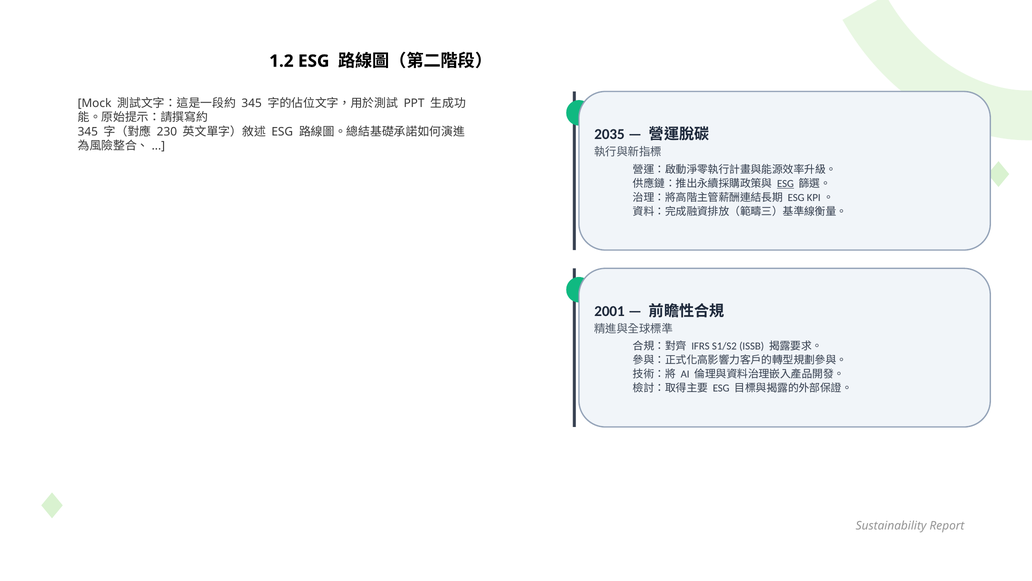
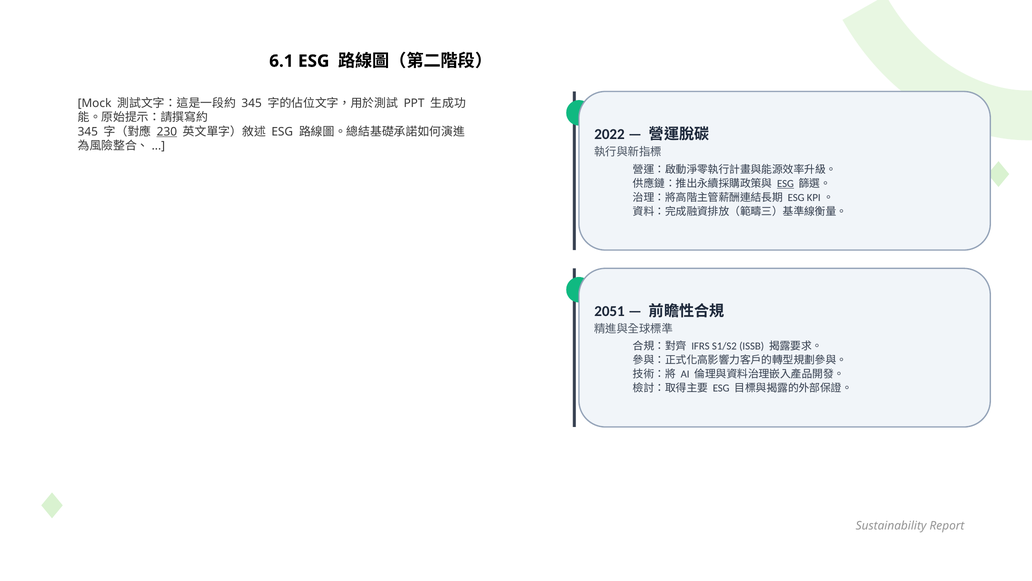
1.2: 1.2 -> 6.1
2035: 2035 -> 2022
230 underline: none -> present
2001: 2001 -> 2051
